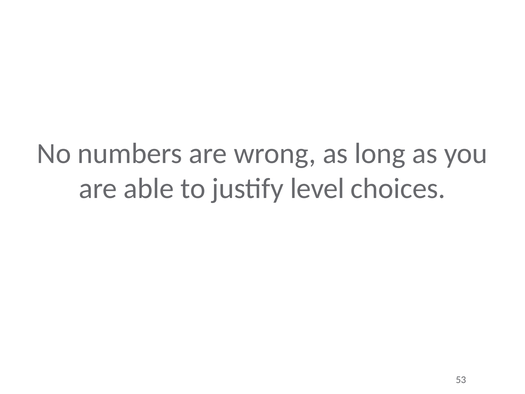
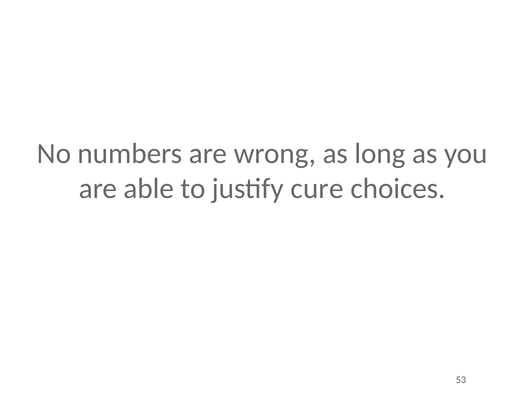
level: level -> cure
